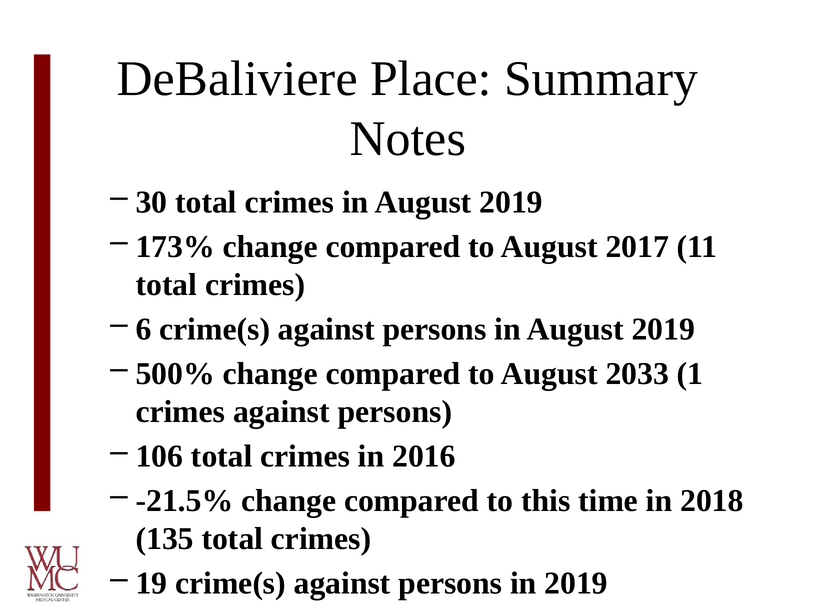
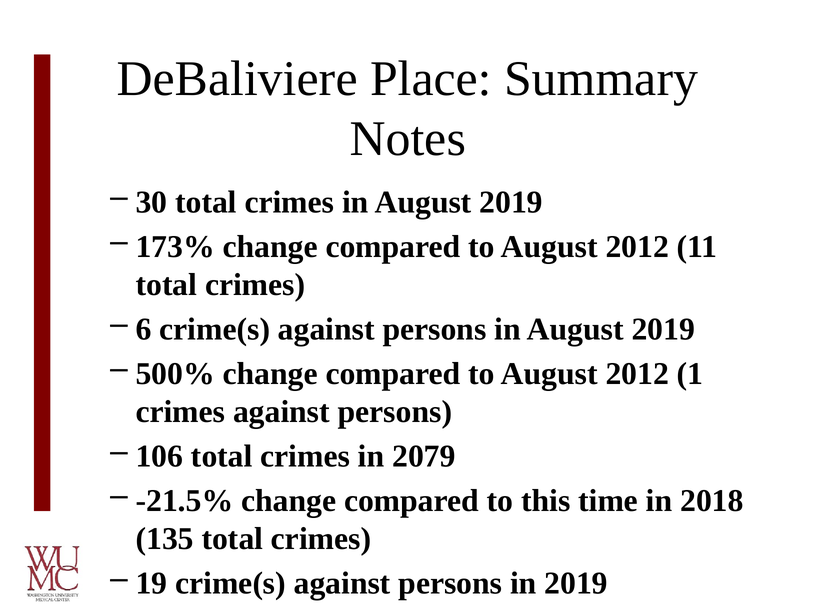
2017 at (637, 247): 2017 -> 2012
2033 at (637, 374): 2033 -> 2012
2016: 2016 -> 2079
